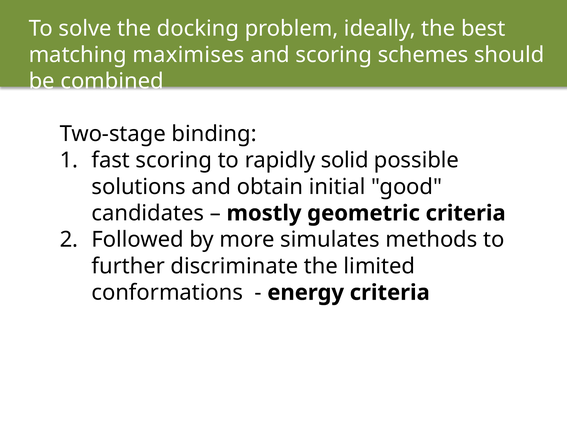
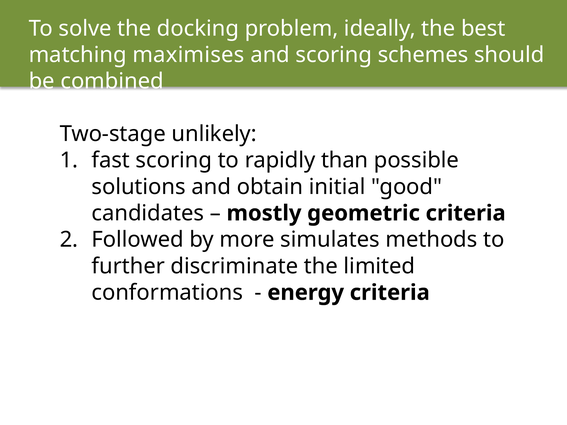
binding: binding -> unlikely
solid: solid -> than
